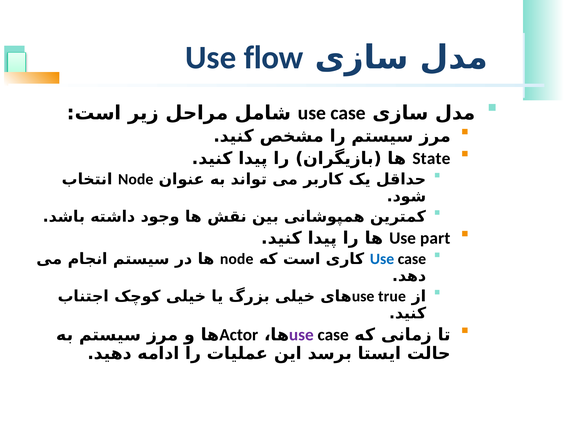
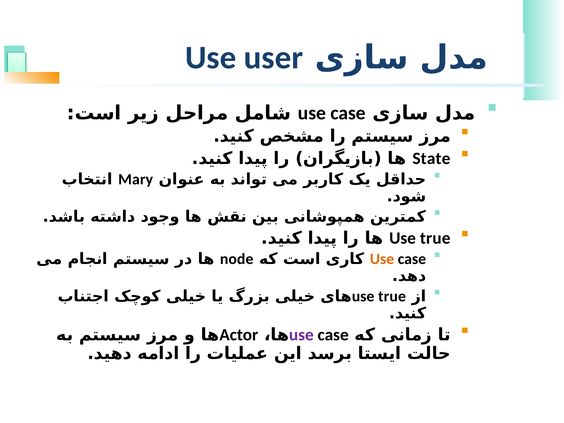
flow: flow -> user
Node at (136, 179): Node -> Mary
part at (435, 238): part -> true
Use at (382, 259) colour: blue -> orange
